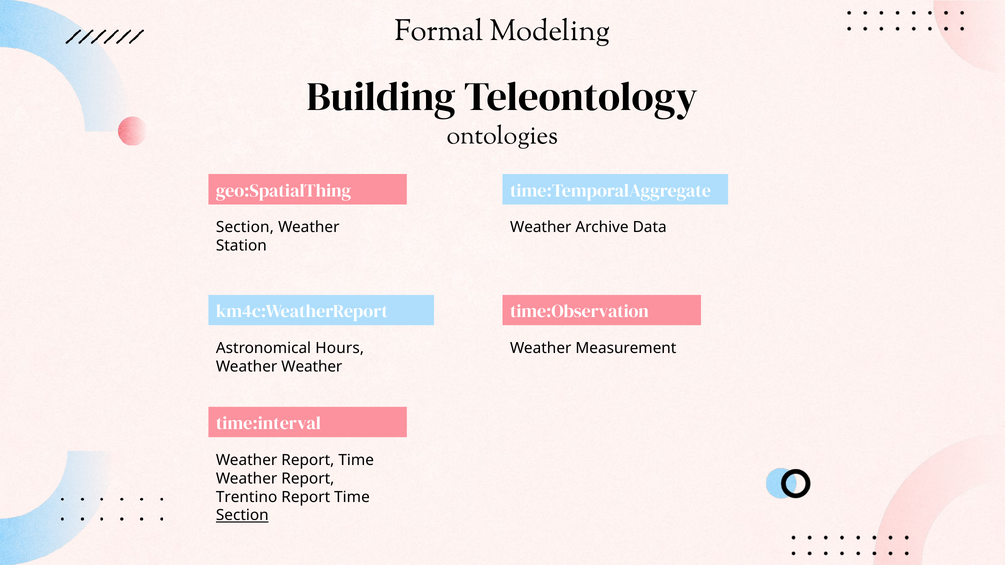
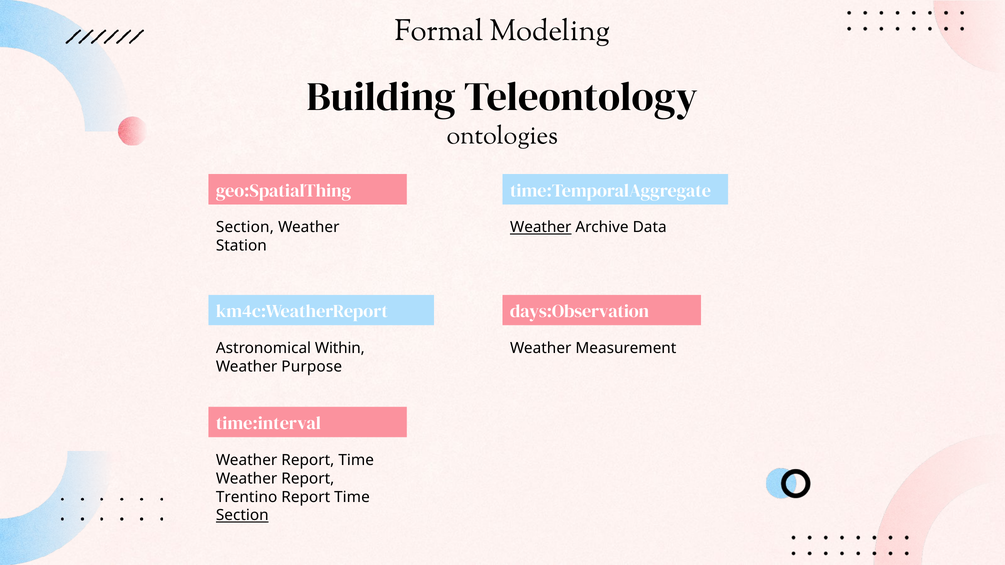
Weather at (541, 228) underline: none -> present
time:Observation: time:Observation -> days:Observation
Hours: Hours -> Within
Weather Weather: Weather -> Purpose
